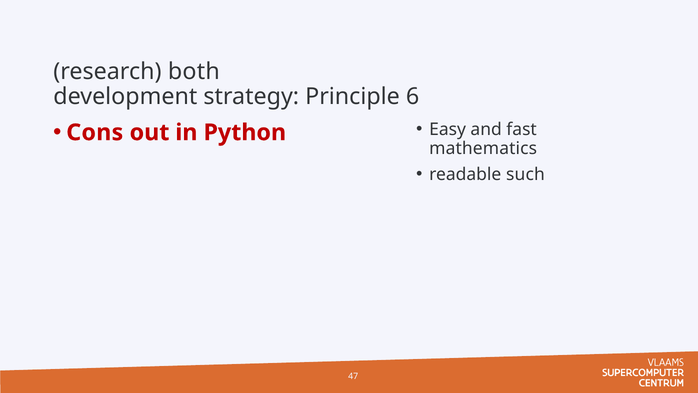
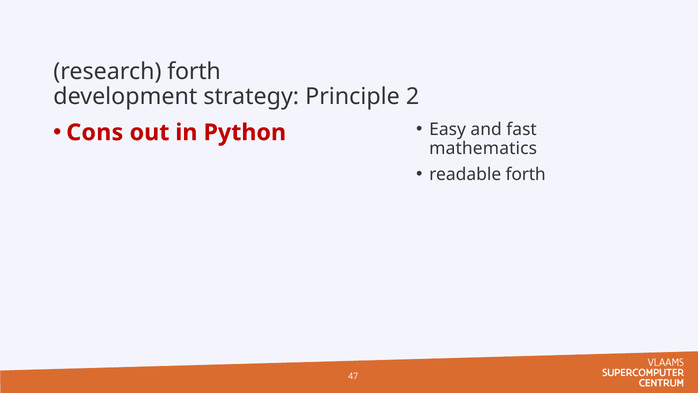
research both: both -> forth
6: 6 -> 2
readable such: such -> forth
